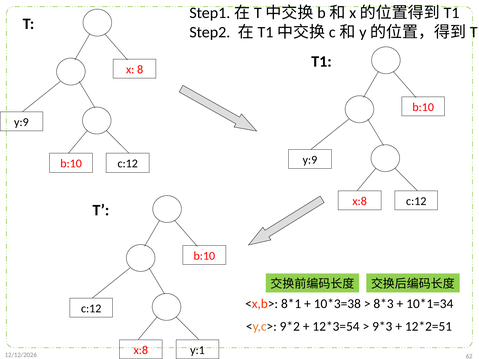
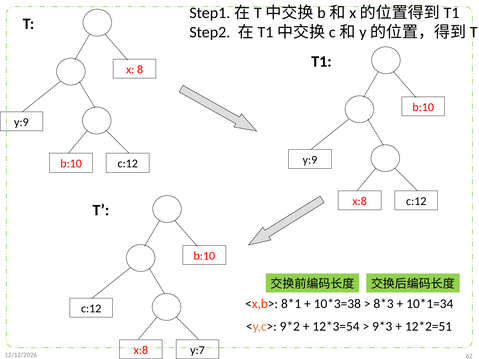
y:1: y:1 -> y:7
